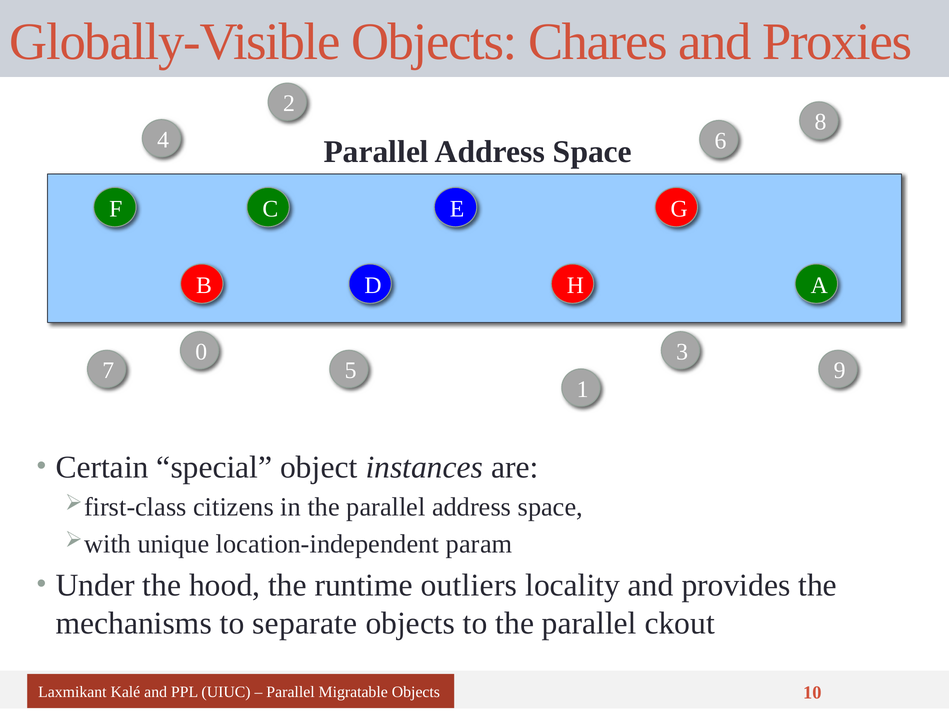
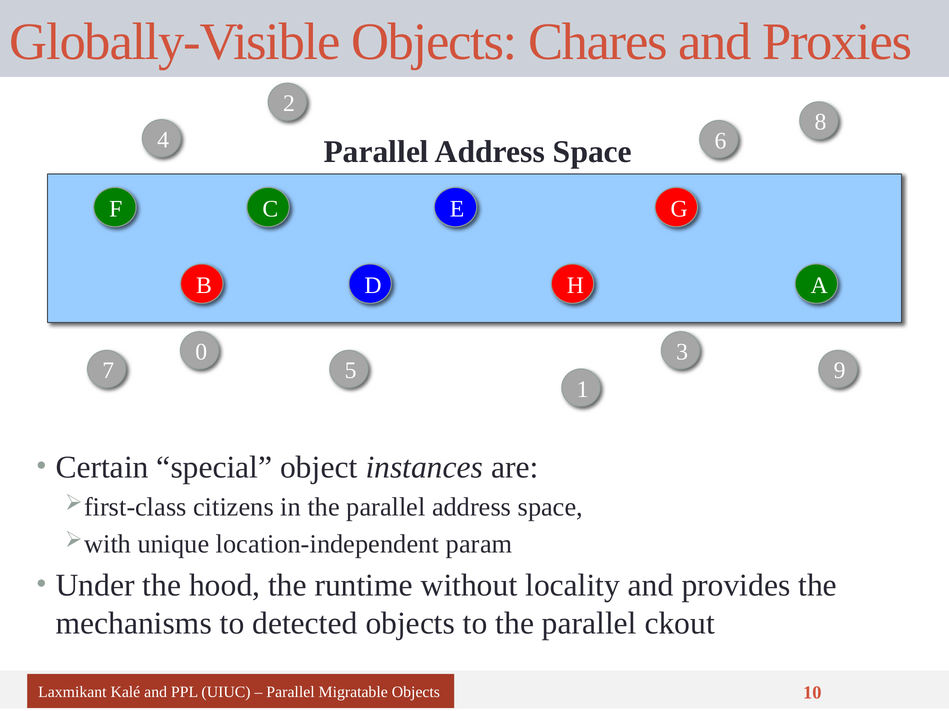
outliers: outliers -> without
separate: separate -> detected
